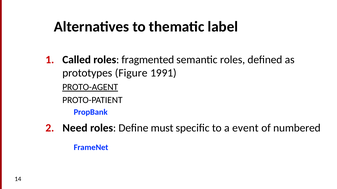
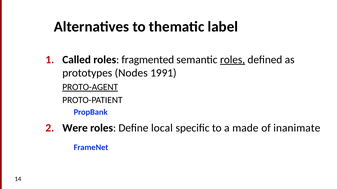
roles at (233, 60) underline: none -> present
Figure: Figure -> Nodes
Need: Need -> Were
must: must -> local
event: event -> made
numbered: numbered -> inanimate
